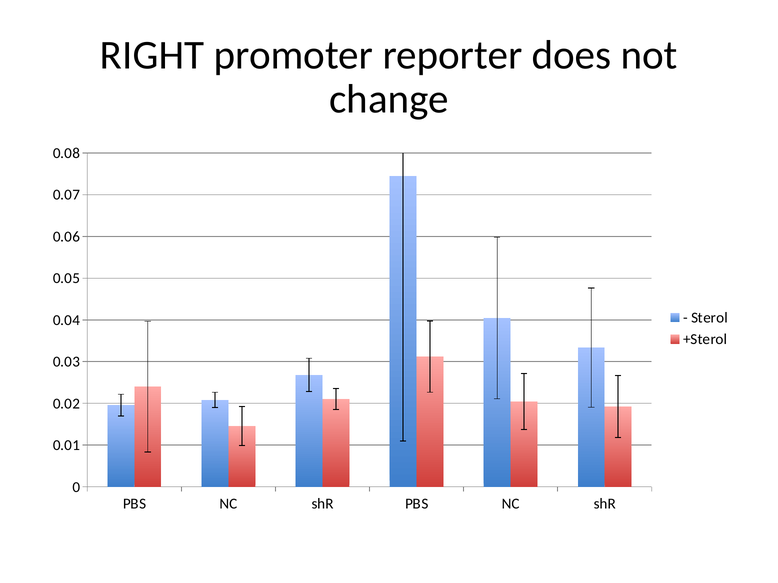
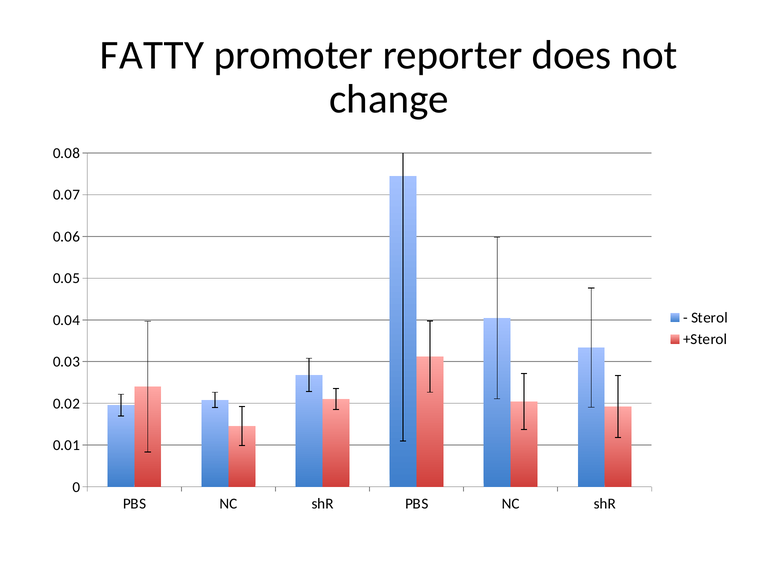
RIGHT: RIGHT -> FATTY
